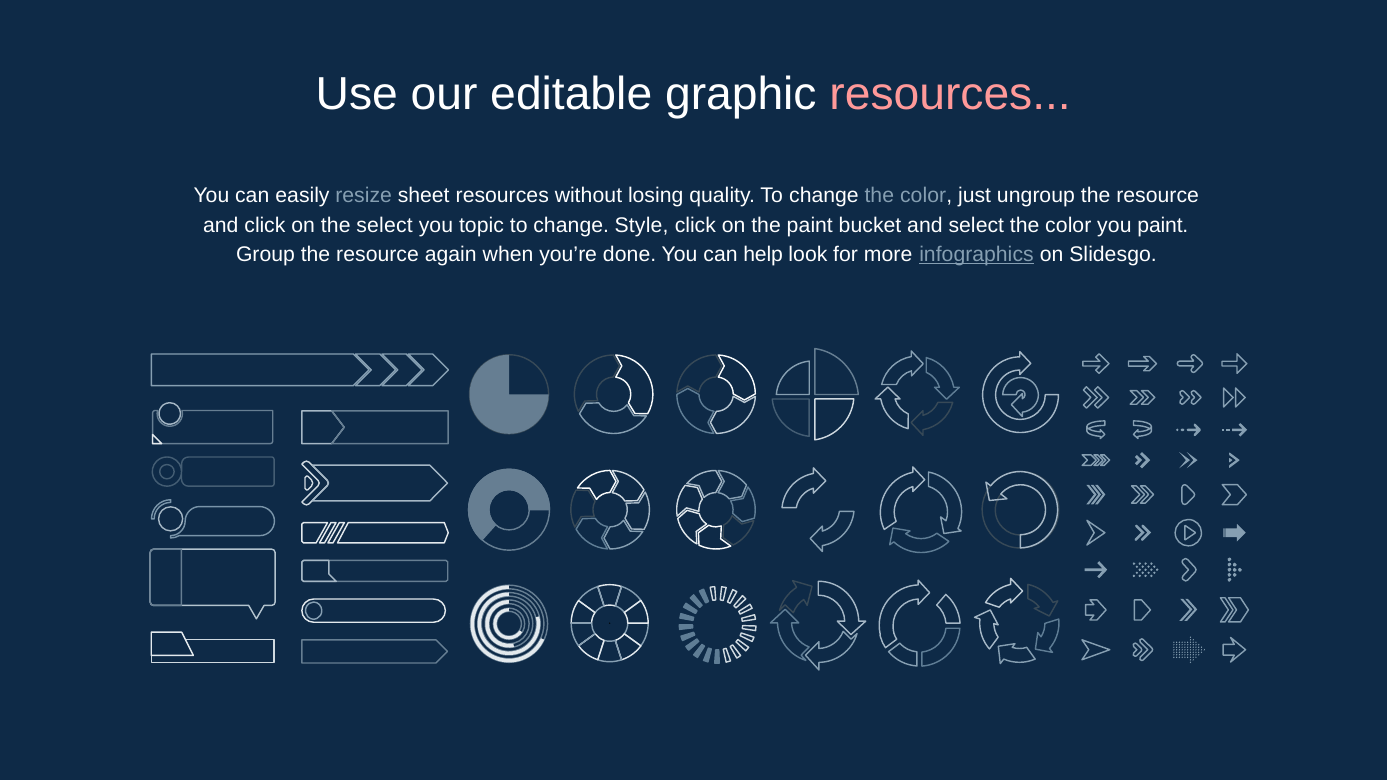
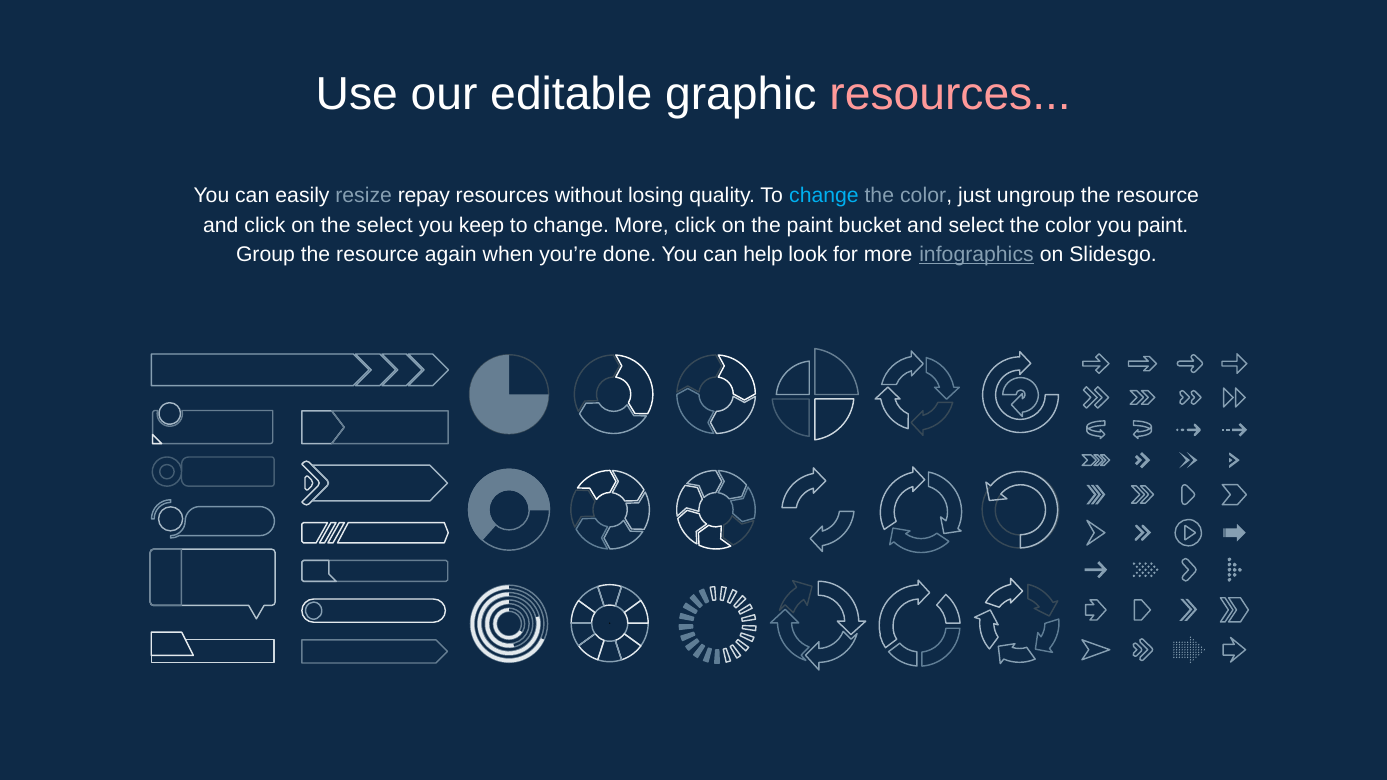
sheet: sheet -> repay
change at (824, 196) colour: white -> light blue
topic: topic -> keep
change Style: Style -> More
